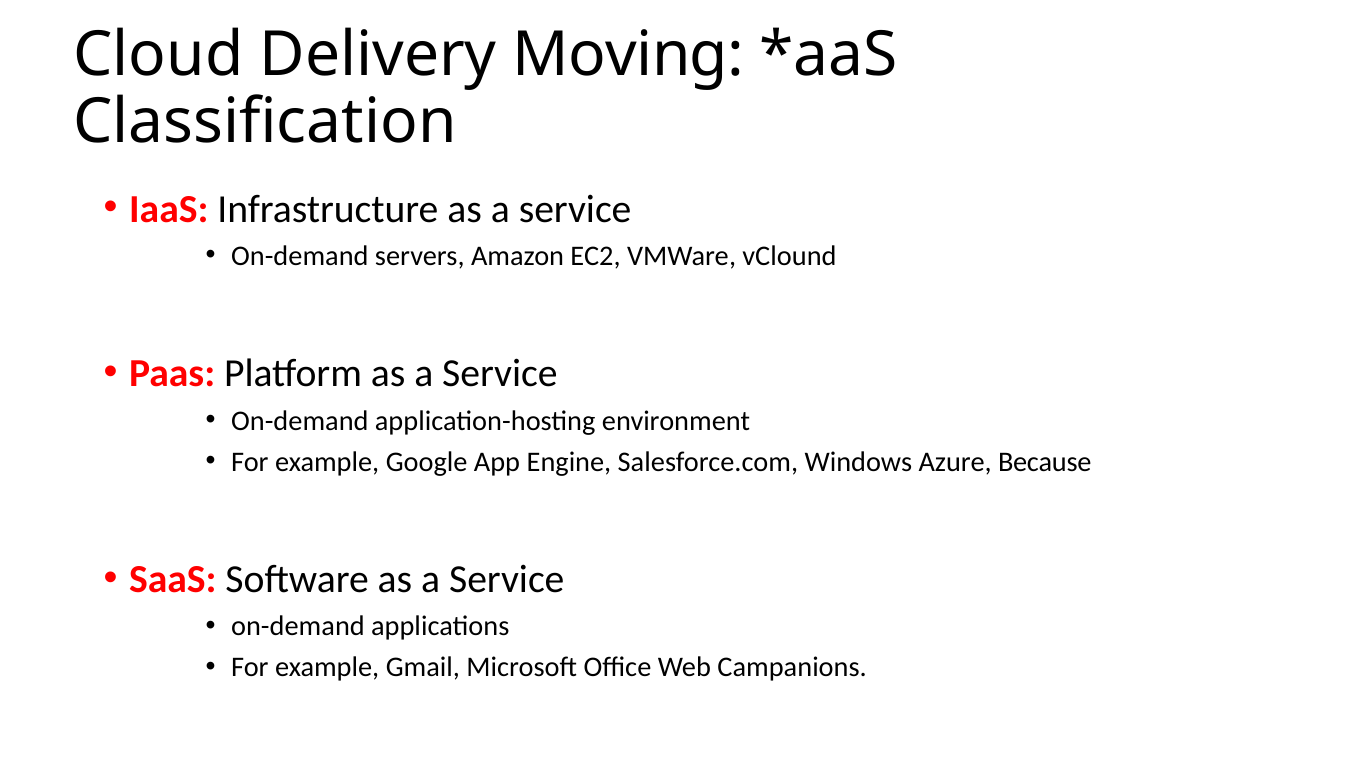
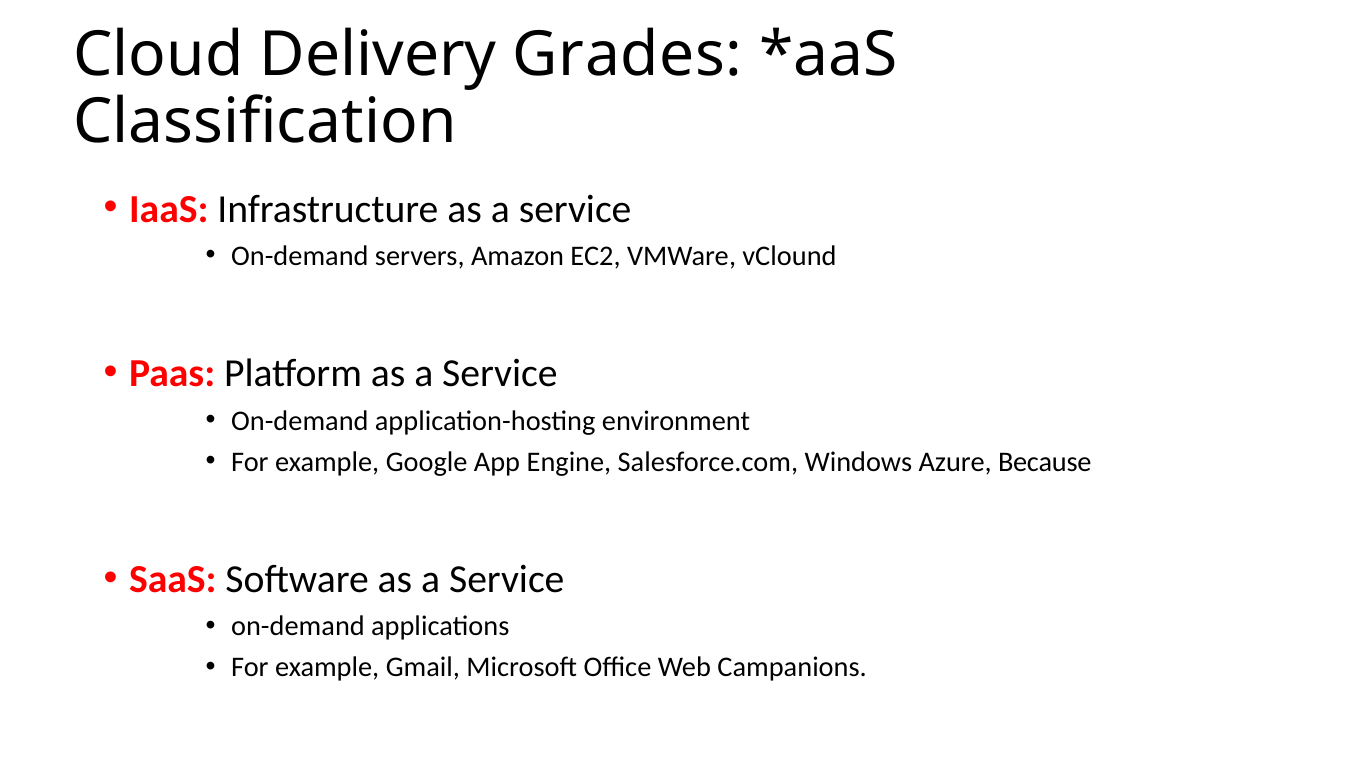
Moving: Moving -> Grades
